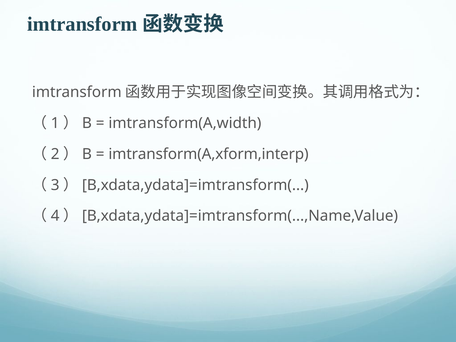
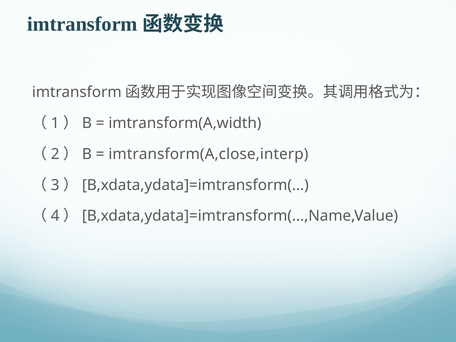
imtransform(A,xform,interp: imtransform(A,xform,interp -> imtransform(A,close,interp
